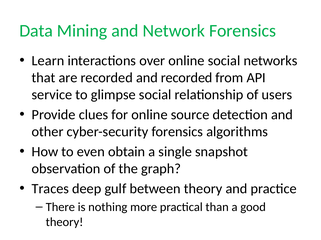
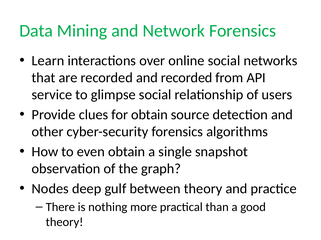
for online: online -> obtain
Traces: Traces -> Nodes
